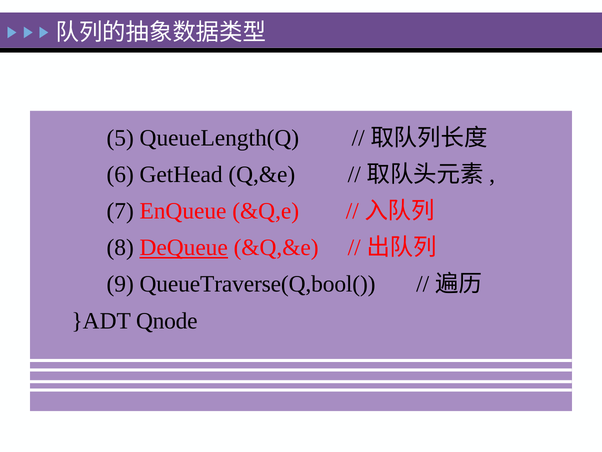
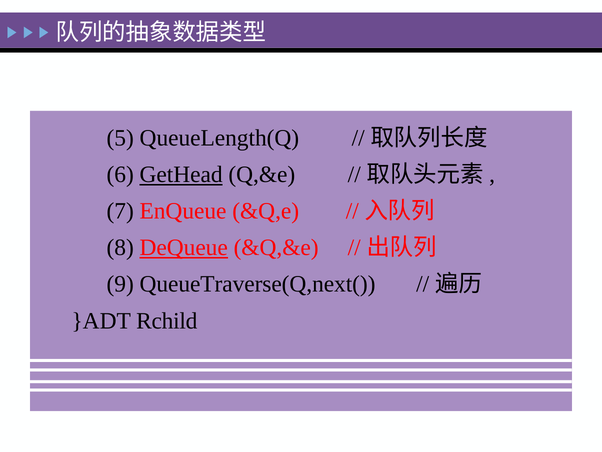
GetHead underline: none -> present
QueueTraverse(Q,bool(: QueueTraverse(Q,bool( -> QueueTraverse(Q,next(
Qnode: Qnode -> Rchild
